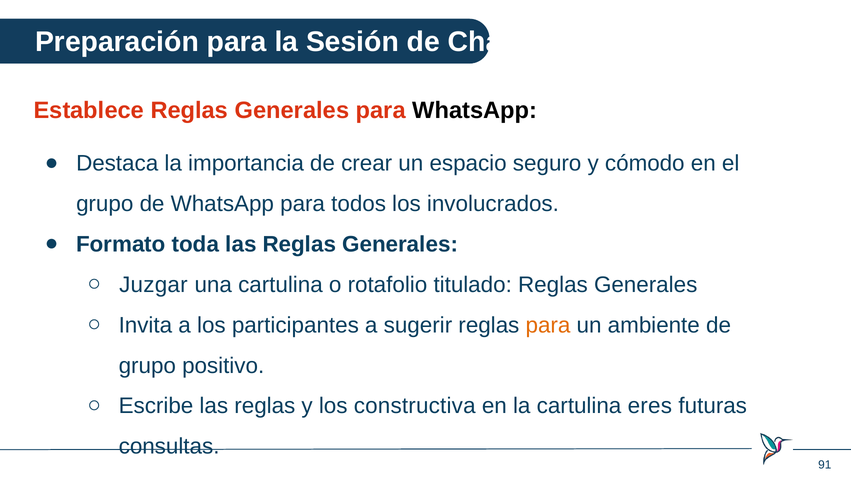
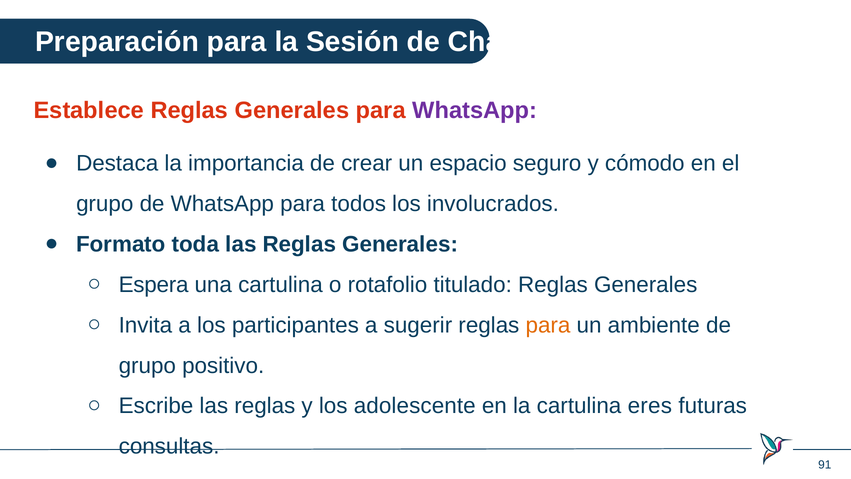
WhatsApp at (475, 111) colour: black -> purple
Juzgar: Juzgar -> Espera
constructiva: constructiva -> adolescente
